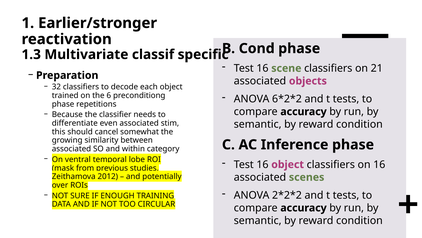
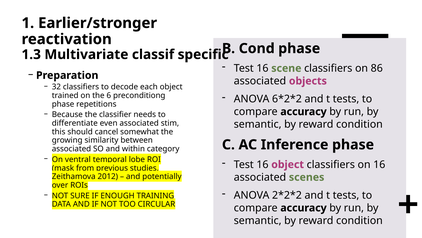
21: 21 -> 86
